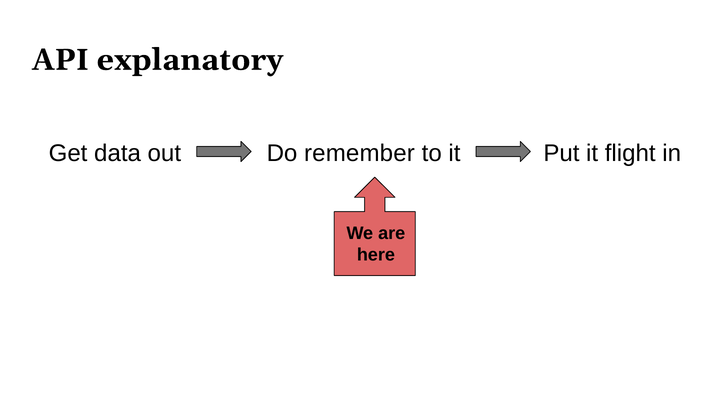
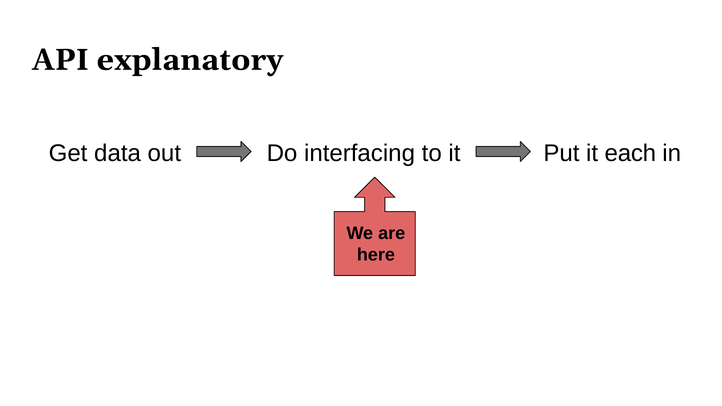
remember: remember -> interfacing
flight: flight -> each
